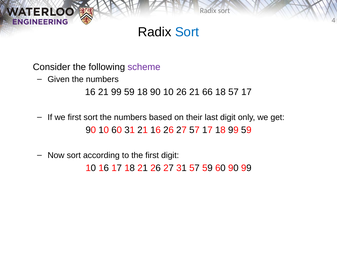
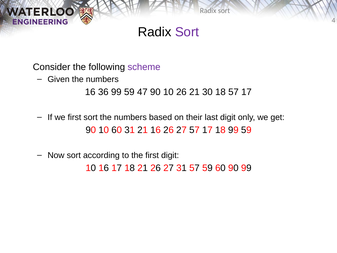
Sort at (187, 32) colour: blue -> purple
16 21: 21 -> 36
59 18: 18 -> 47
66: 66 -> 30
